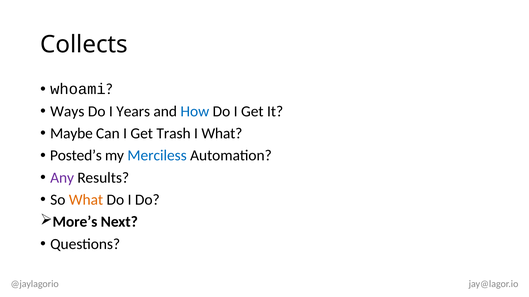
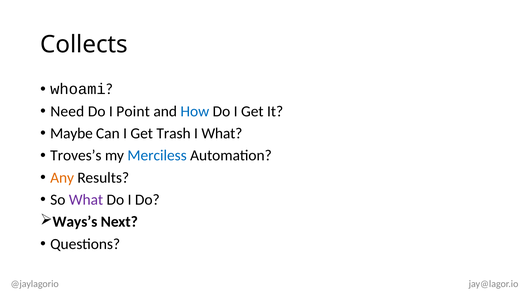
Ways: Ways -> Need
Years: Years -> Point
Posted’s: Posted’s -> Troves’s
Any colour: purple -> orange
What at (86, 200) colour: orange -> purple
More’s: More’s -> Ways’s
